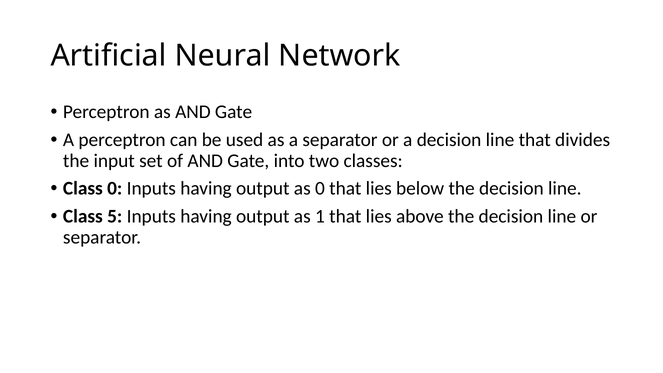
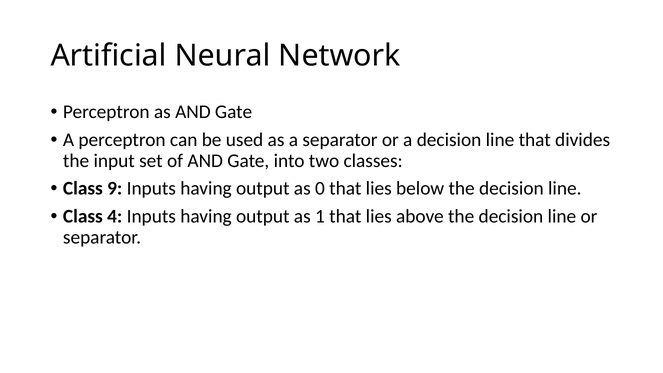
Class 0: 0 -> 9
5: 5 -> 4
